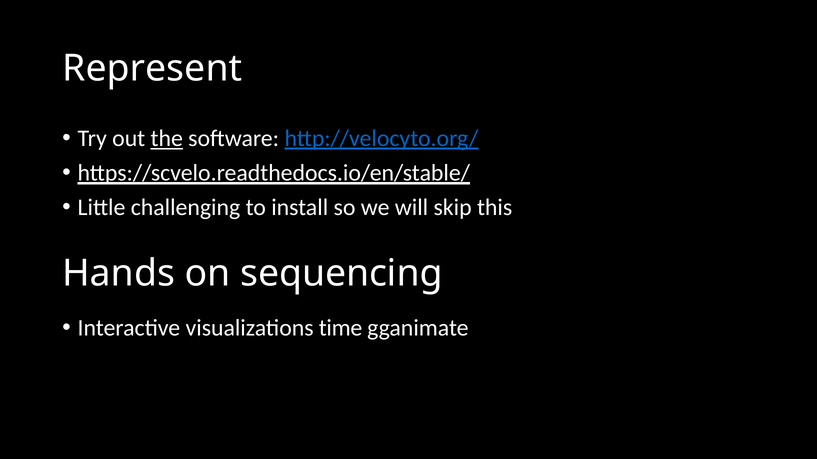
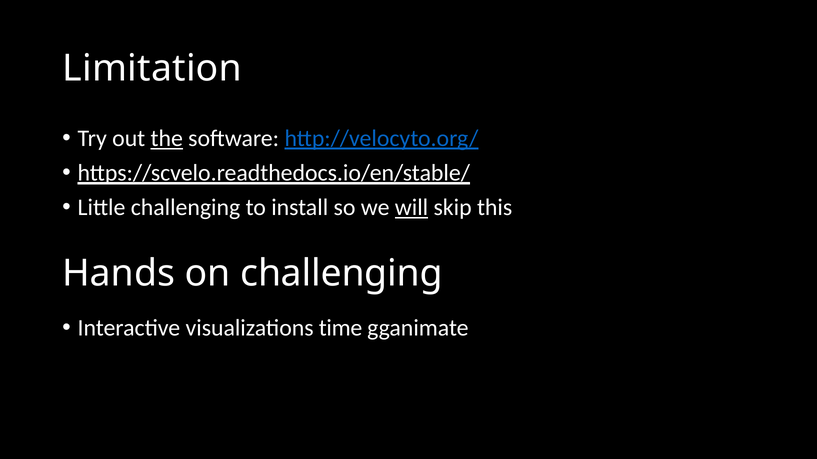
Represent: Represent -> Limitation
will underline: none -> present
on sequencing: sequencing -> challenging
